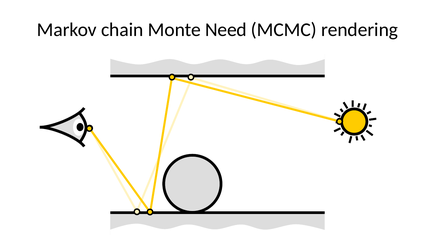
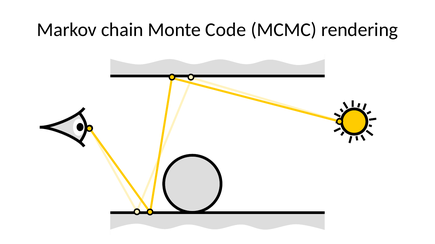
Need: Need -> Code
